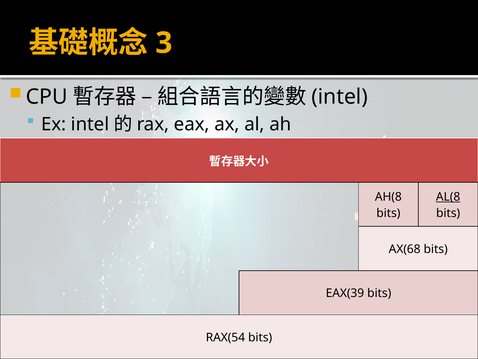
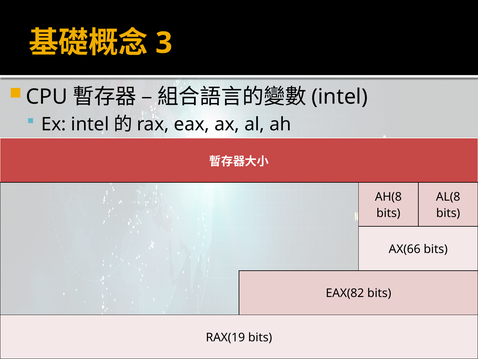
AL(8 underline: present -> none
AX(68: AX(68 -> AX(66
EAX(39: EAX(39 -> EAX(82
RAX(54: RAX(54 -> RAX(19
